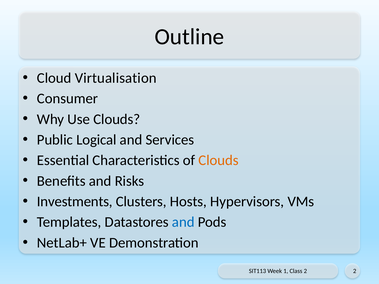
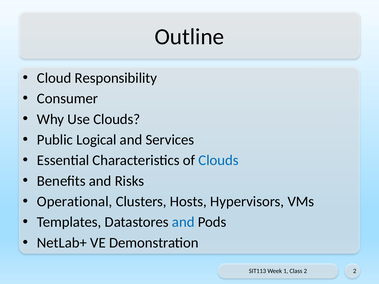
Virtualisation: Virtualisation -> Responsibility
Clouds at (219, 160) colour: orange -> blue
Investments: Investments -> Operational
